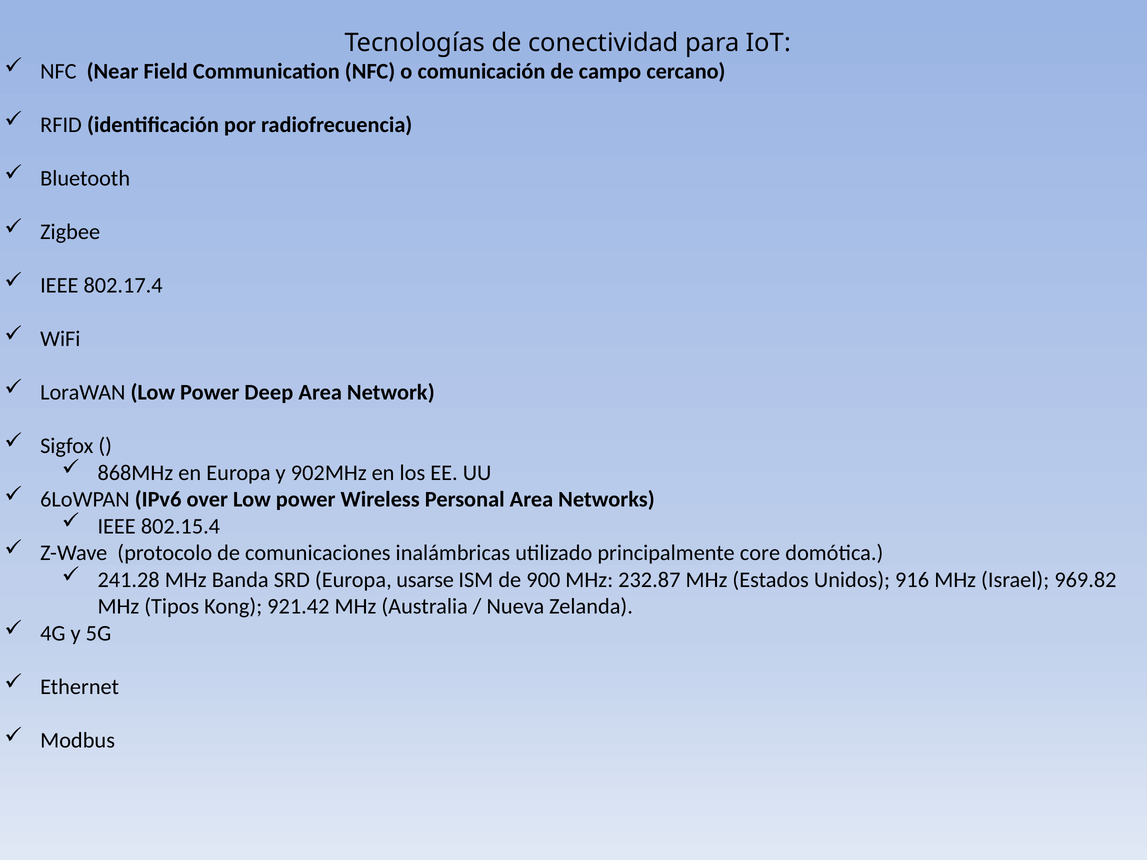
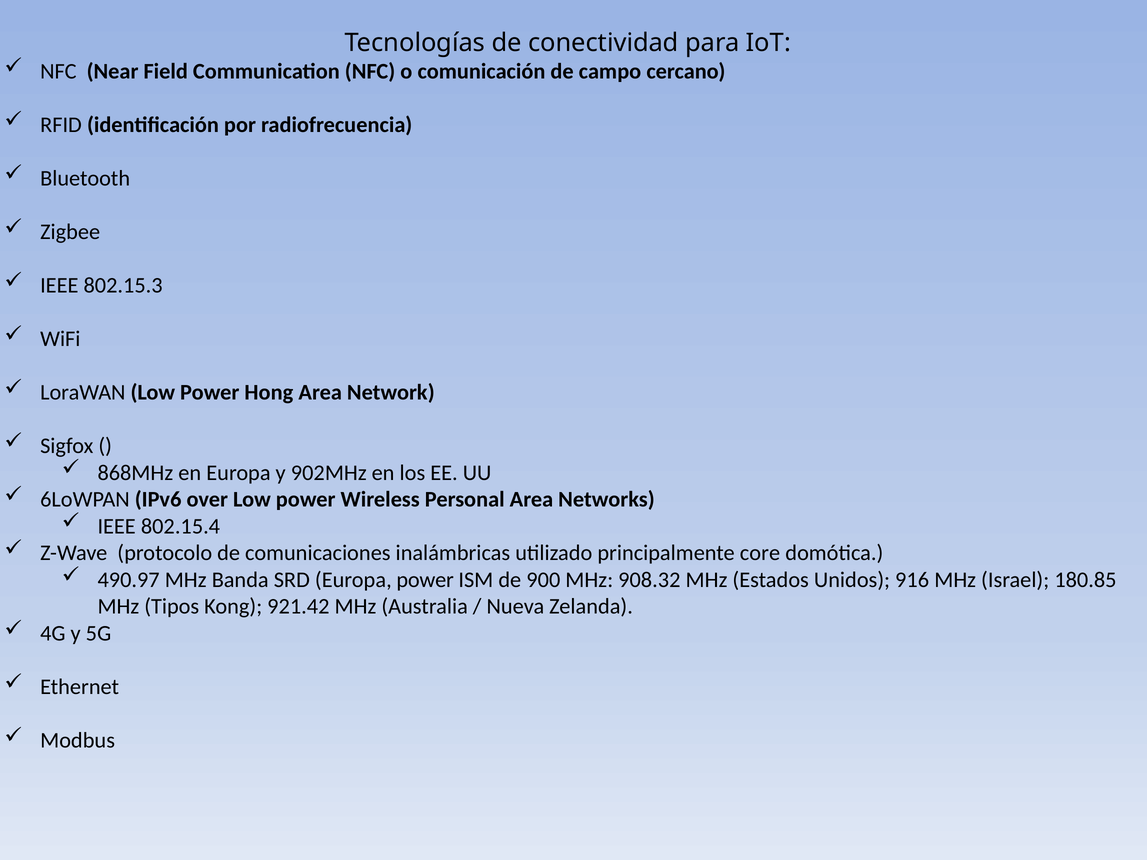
802.17.4: 802.17.4 -> 802.15.3
Deep: Deep -> Hong
241.28: 241.28 -> 490.97
Europa usarse: usarse -> power
232.87: 232.87 -> 908.32
969.82: 969.82 -> 180.85
